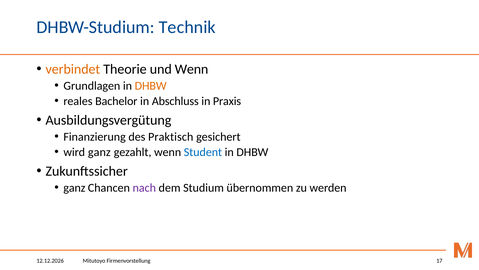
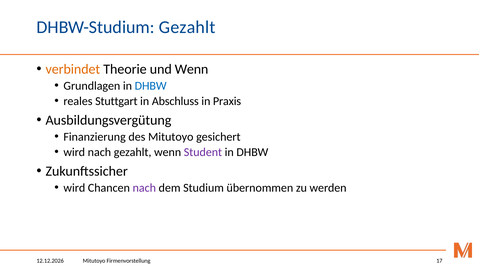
DHBW-Studium Technik: Technik -> Gezahlt
DHBW at (151, 86) colour: orange -> blue
Bachelor: Bachelor -> Stuttgart
des Praktisch: Praktisch -> Mitutoyo
wird ganz: ganz -> nach
Student colour: blue -> purple
ganz at (74, 187): ganz -> wird
